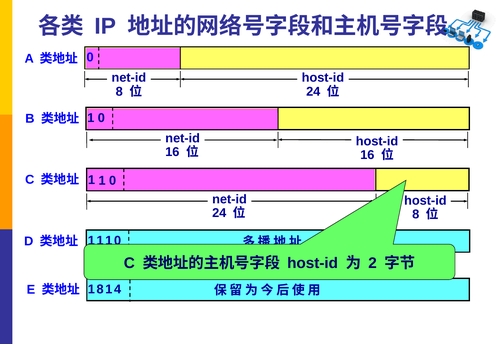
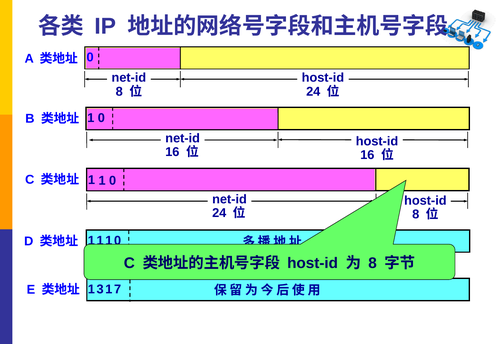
2 at (373, 262): 2 -> 8
1 8: 8 -> 3
4: 4 -> 7
